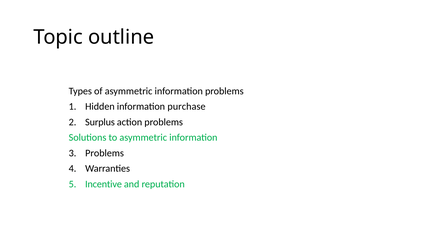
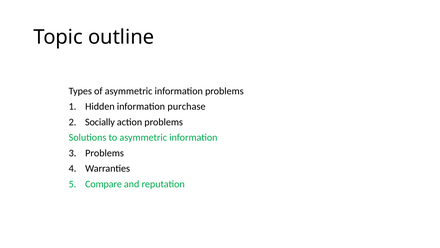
Surplus: Surplus -> Socially
Incentive: Incentive -> Compare
